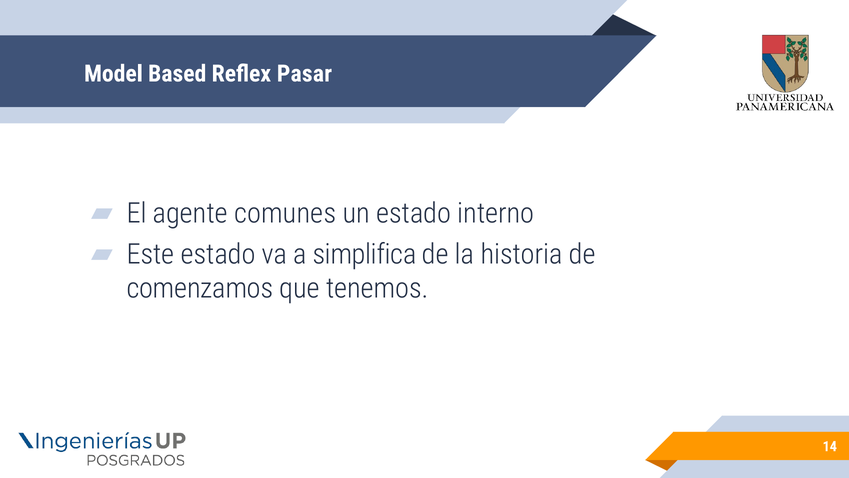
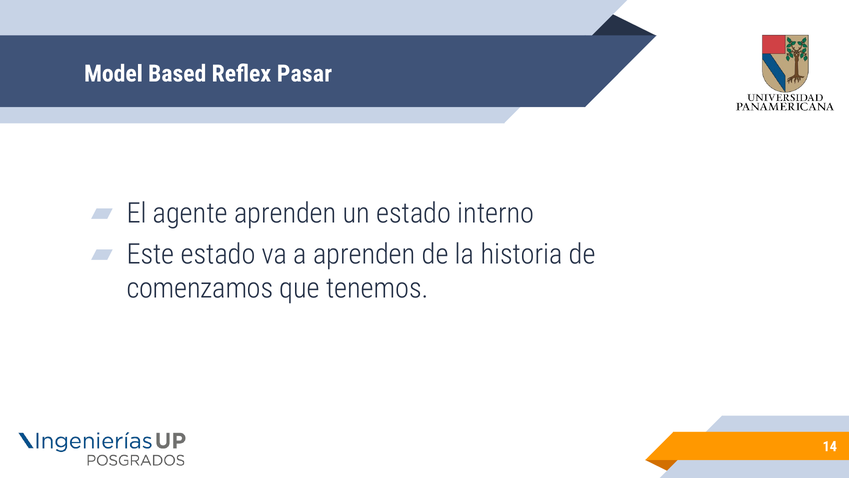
agente comunes: comunes -> aprenden
a simplifica: simplifica -> aprenden
